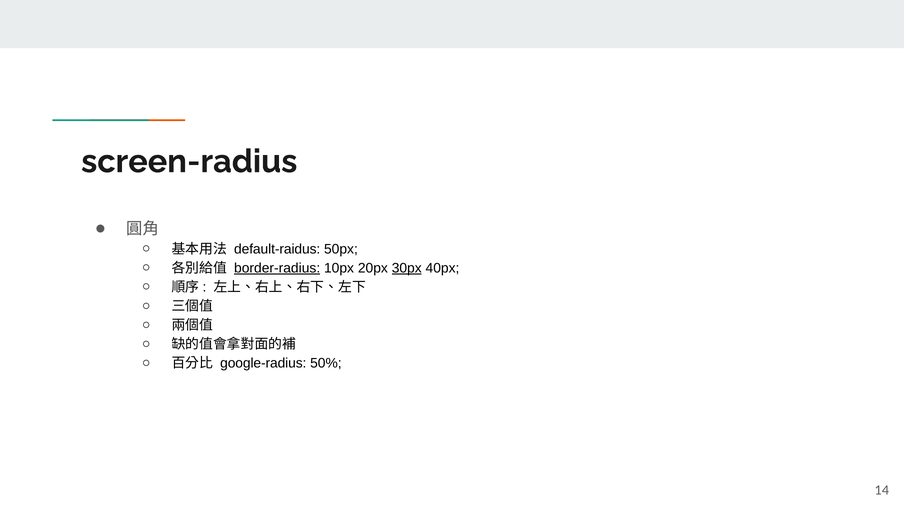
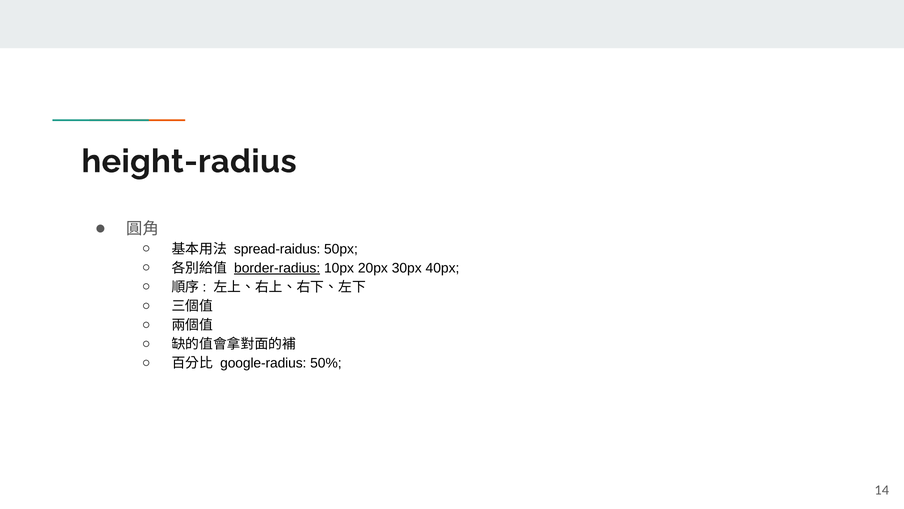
screen-radius: screen-radius -> height-radius
default-raidus: default-raidus -> spread-raidus
30px underline: present -> none
